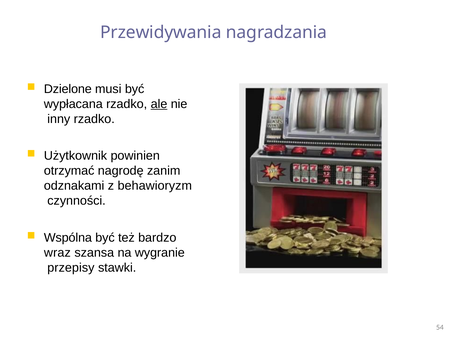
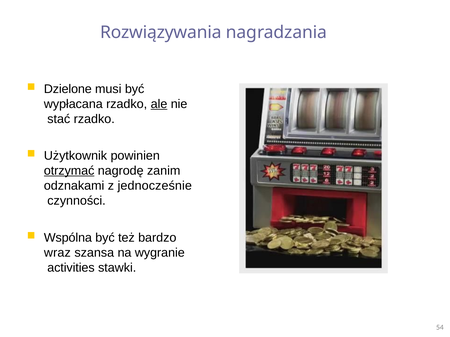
Przewidywania: Przewidywania -> Rozwiązywania
inny: inny -> stać
otrzymać underline: none -> present
behawioryzm: behawioryzm -> jednocześnie
przepisy: przepisy -> activities
